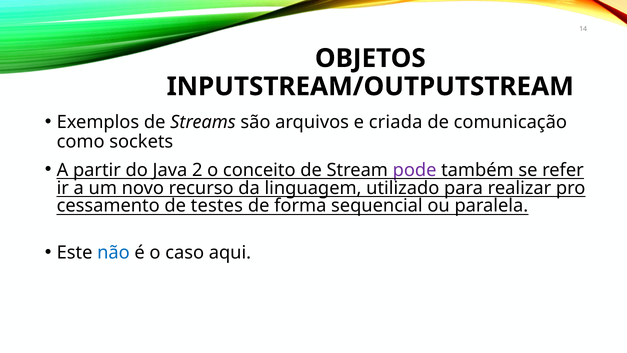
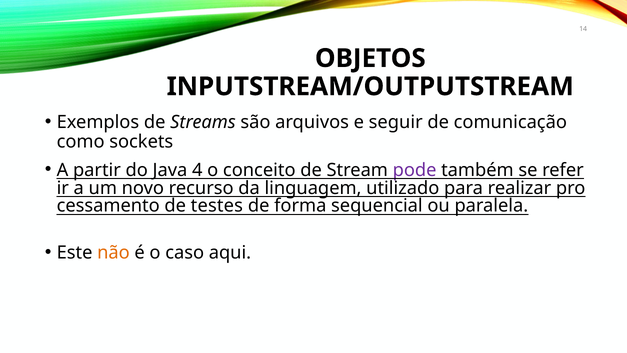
criada: criada -> seguir
2: 2 -> 4
não colour: blue -> orange
